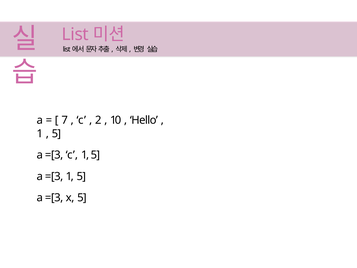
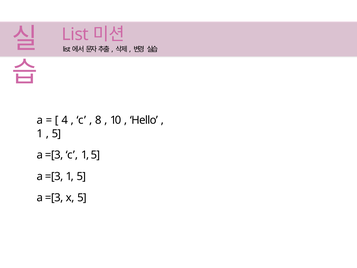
7: 7 -> 4
2: 2 -> 8
